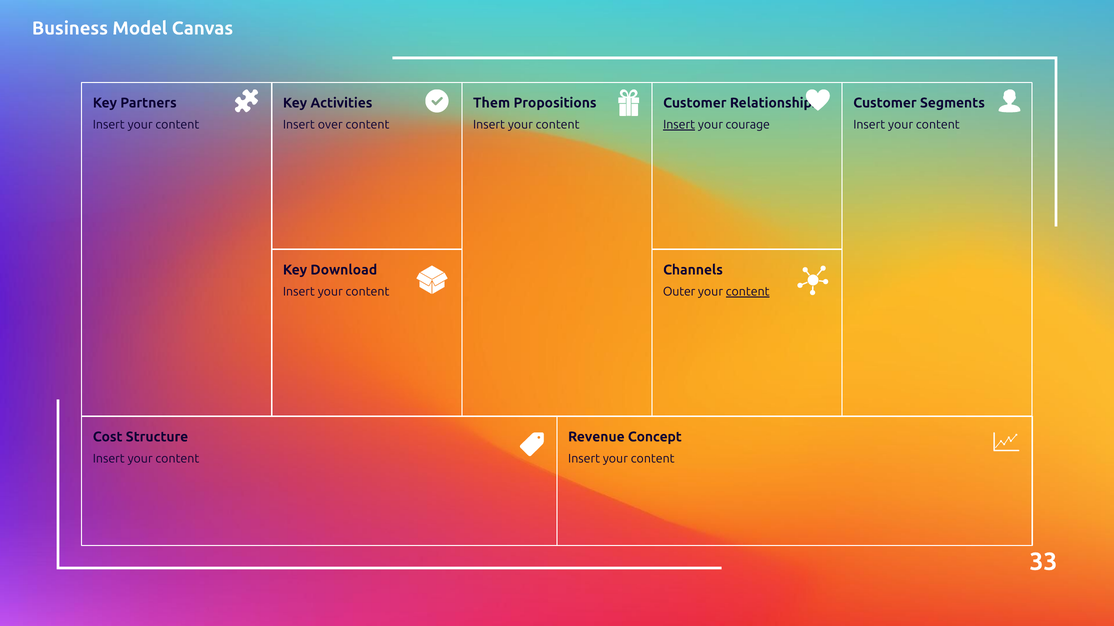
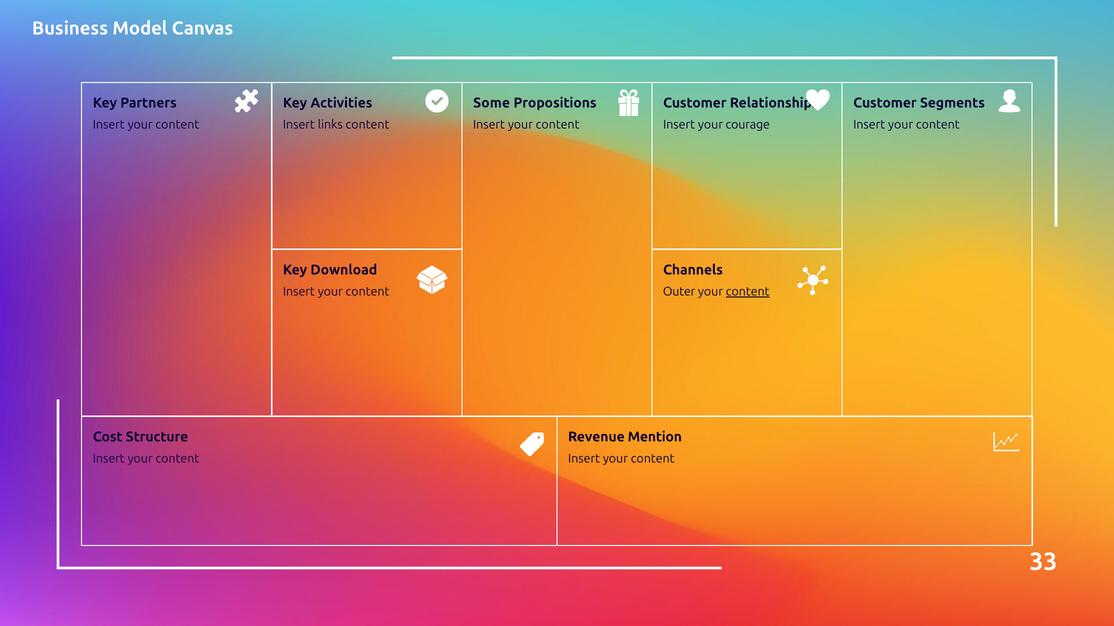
Them: Them -> Some
over: over -> links
Insert at (679, 125) underline: present -> none
Concept: Concept -> Mention
